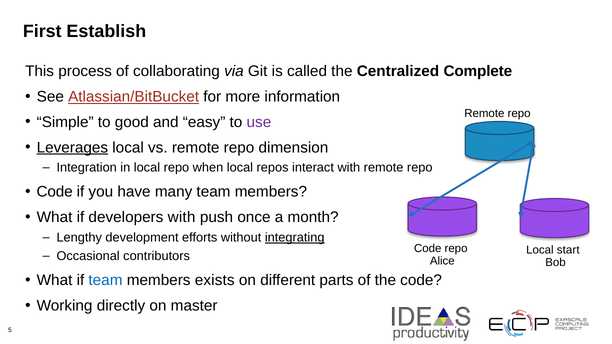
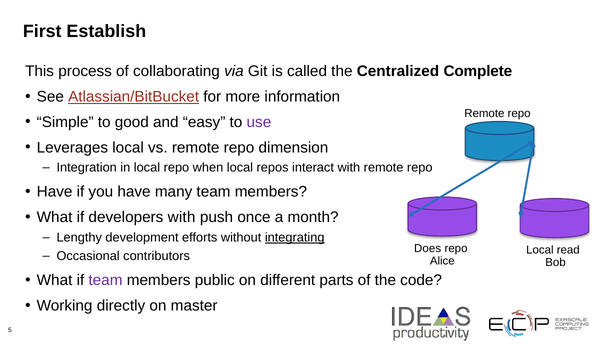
Leverages underline: present -> none
Code at (55, 192): Code -> Have
Code at (428, 249): Code -> Does
start: start -> read
team at (105, 281) colour: blue -> purple
exists: exists -> public
